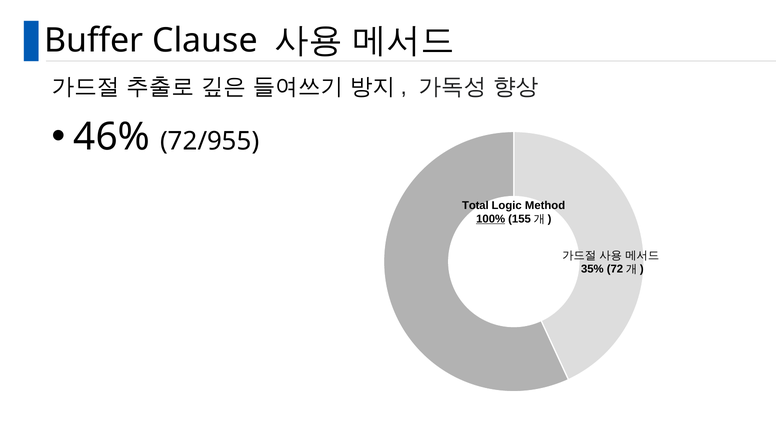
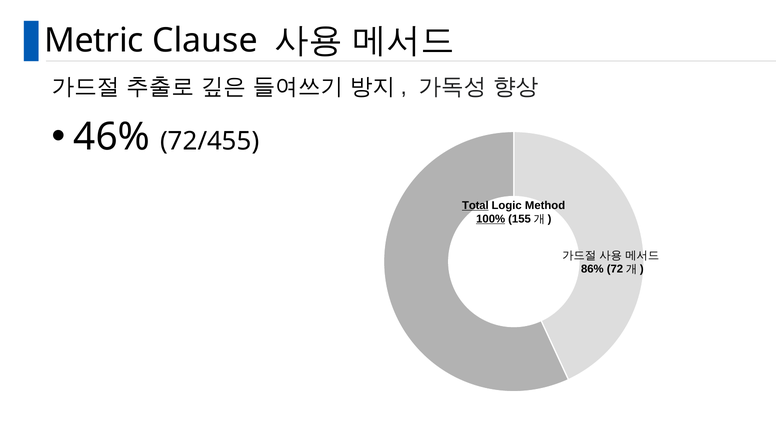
Buffer: Buffer -> Metric
72/955: 72/955 -> 72/455
Total underline: none -> present
35%: 35% -> 86%
